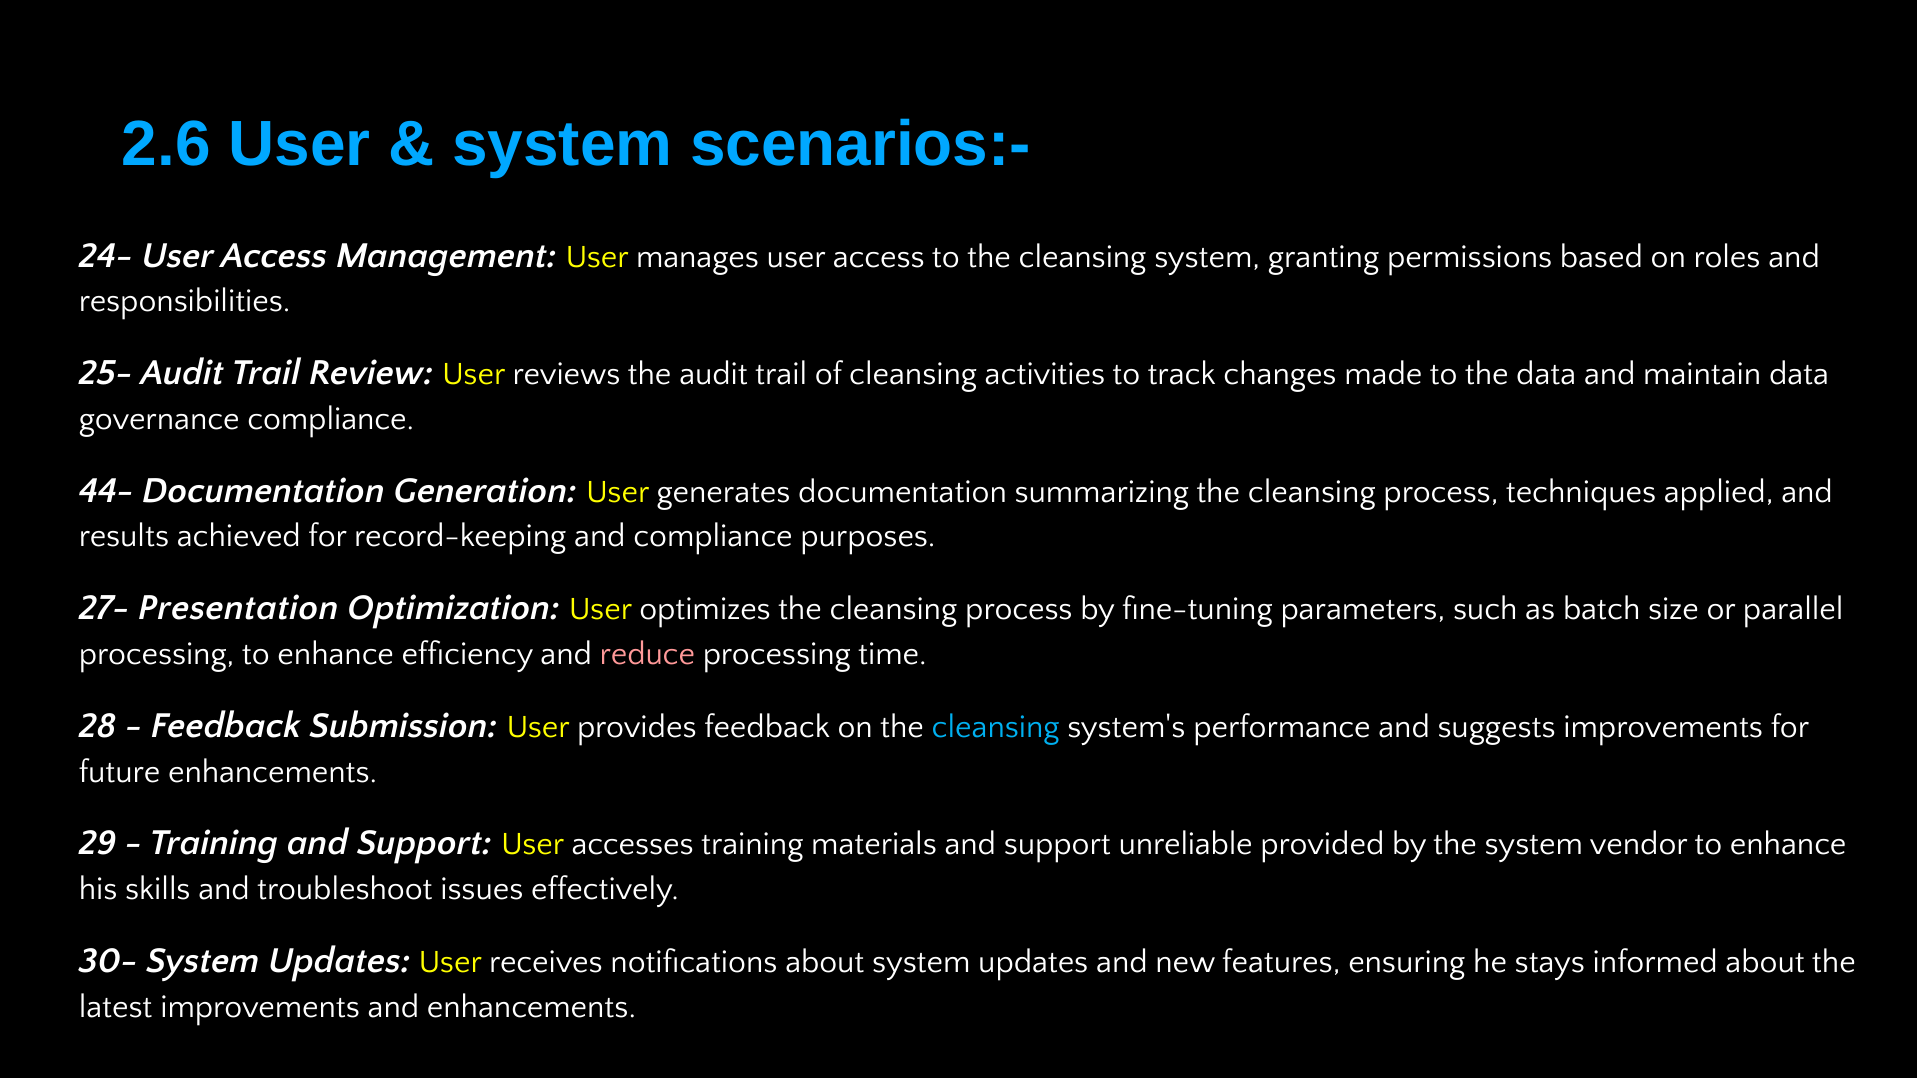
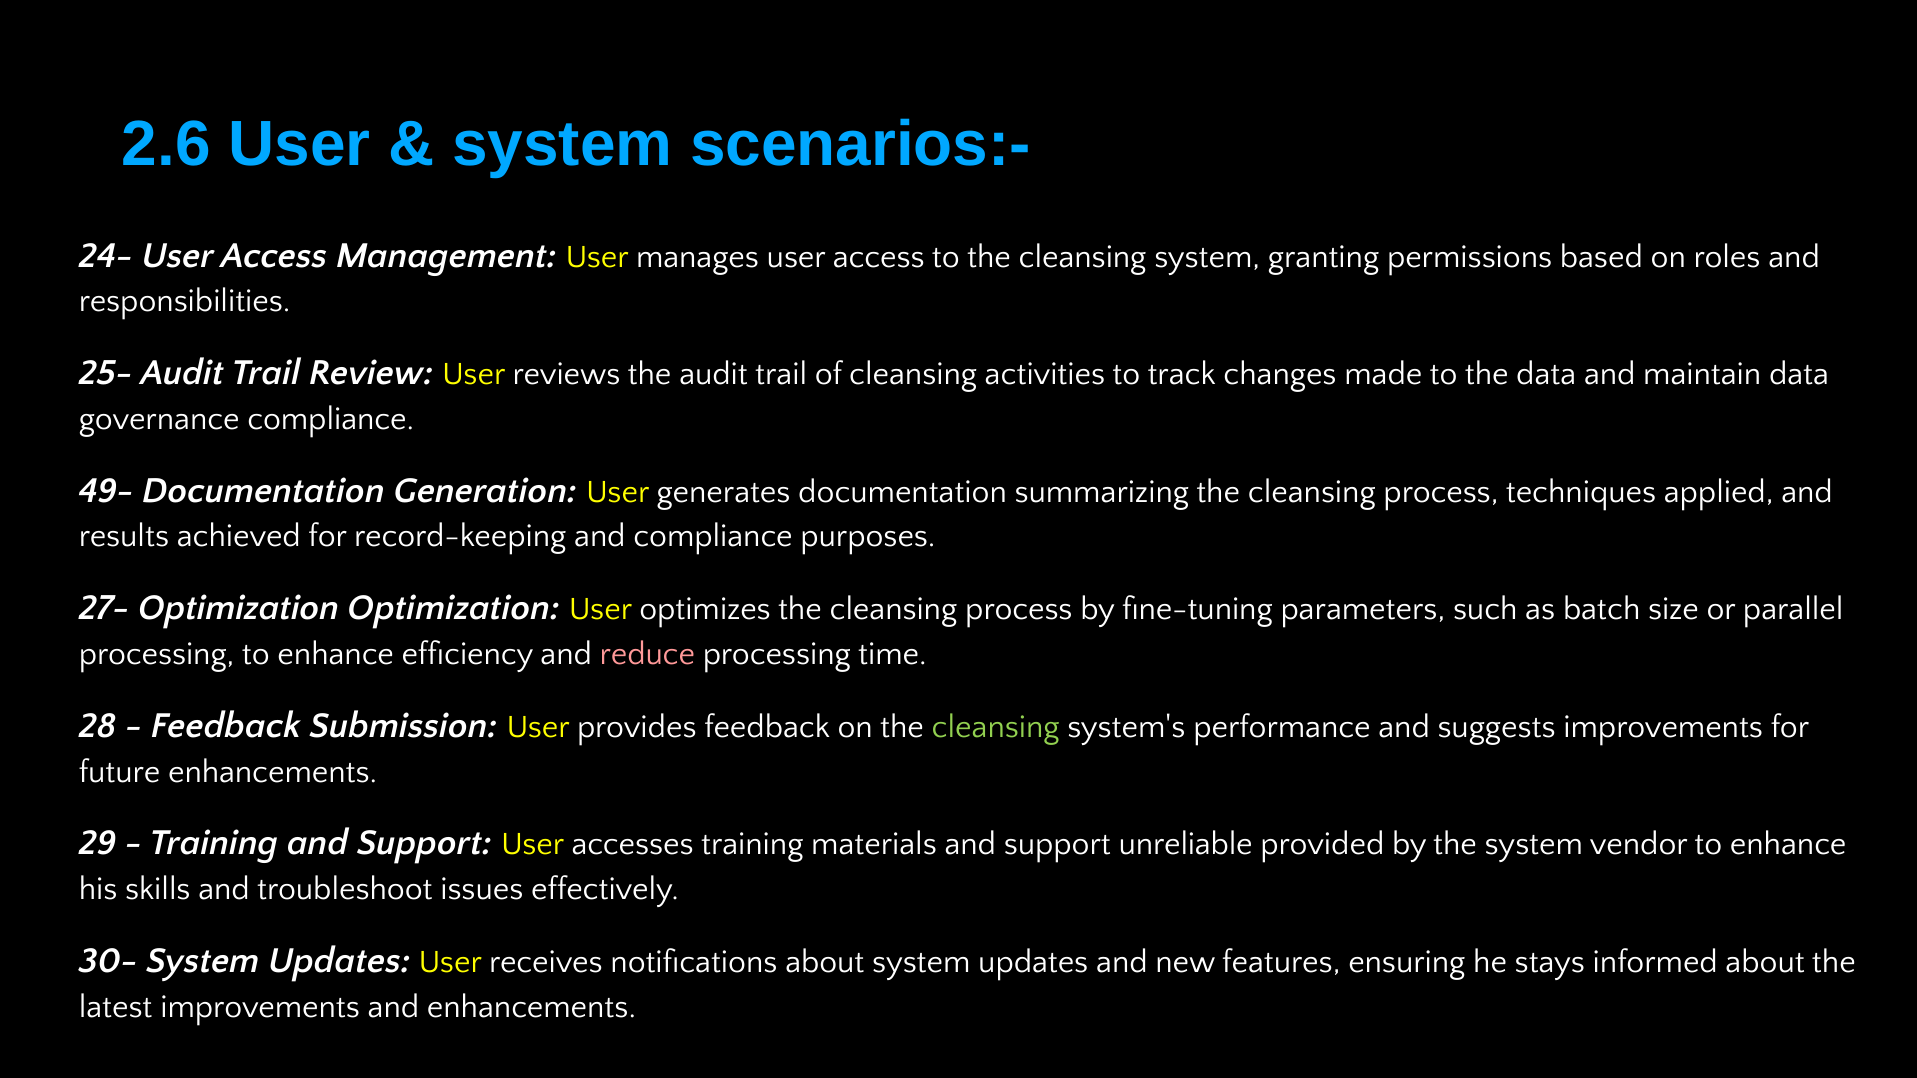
44-: 44- -> 49-
27- Presentation: Presentation -> Optimization
cleansing at (996, 727) colour: light blue -> light green
